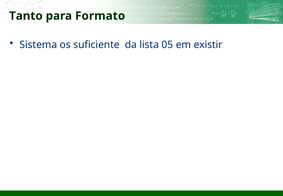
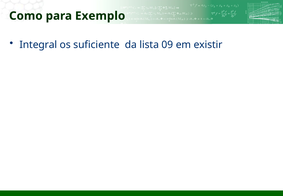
Tanto: Tanto -> Como
Formato: Formato -> Exemplo
Sistema: Sistema -> Integral
05: 05 -> 09
